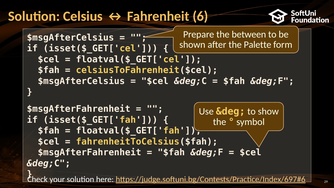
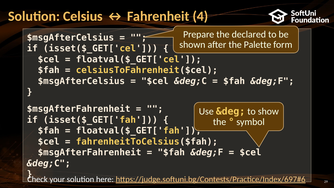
6: 6 -> 4
between: between -> declared
